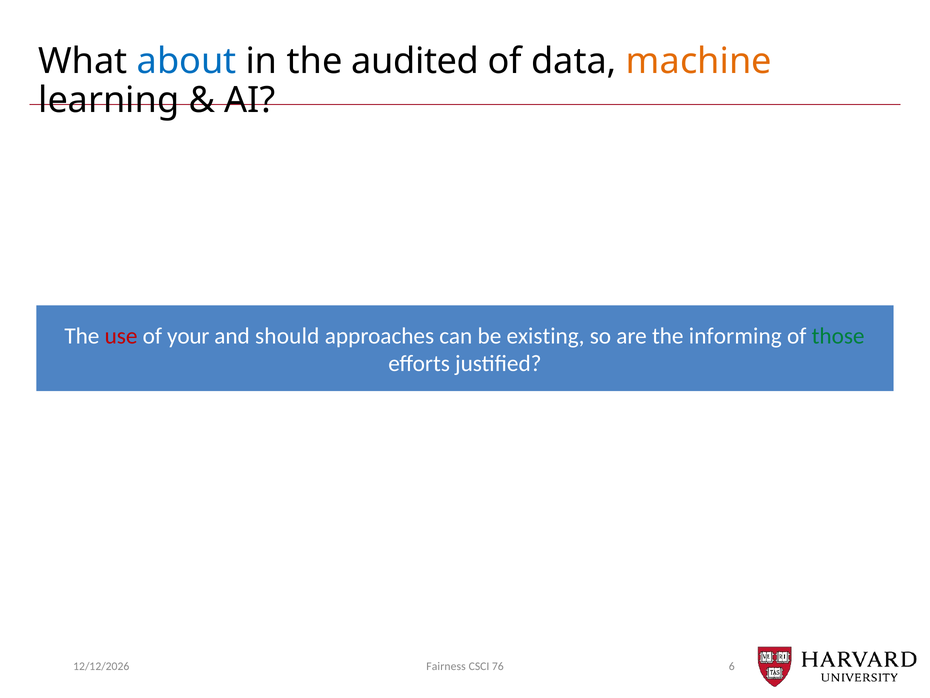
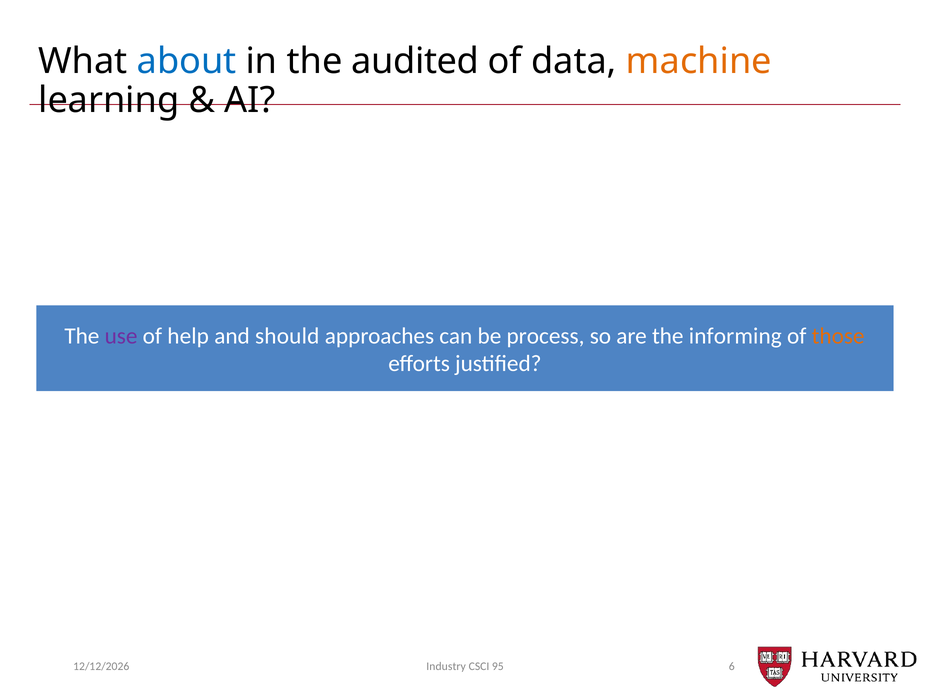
use colour: red -> purple
your: your -> help
existing: existing -> process
those colour: green -> orange
Fairness: Fairness -> Industry
76: 76 -> 95
